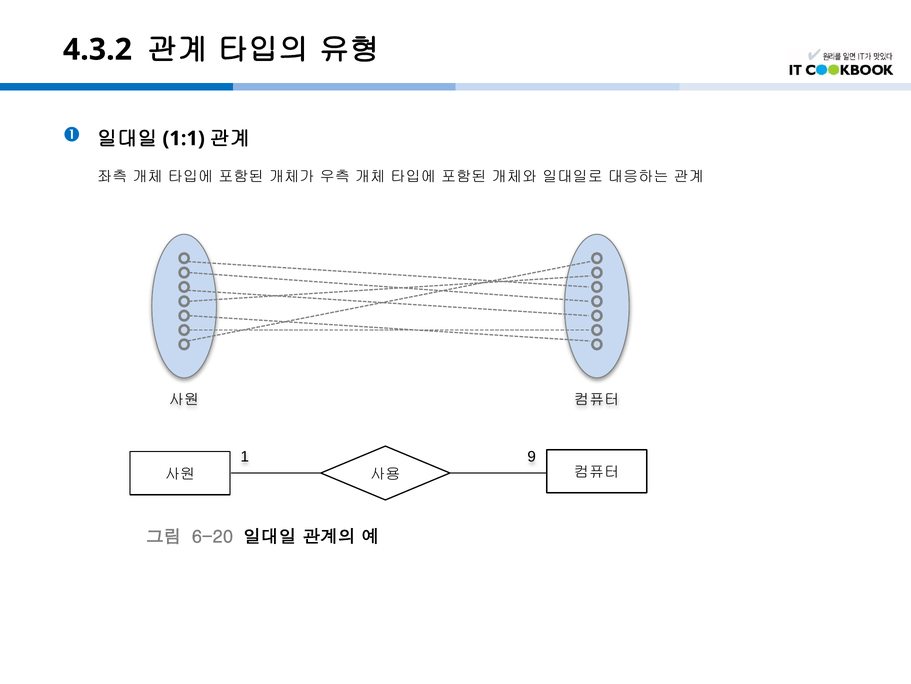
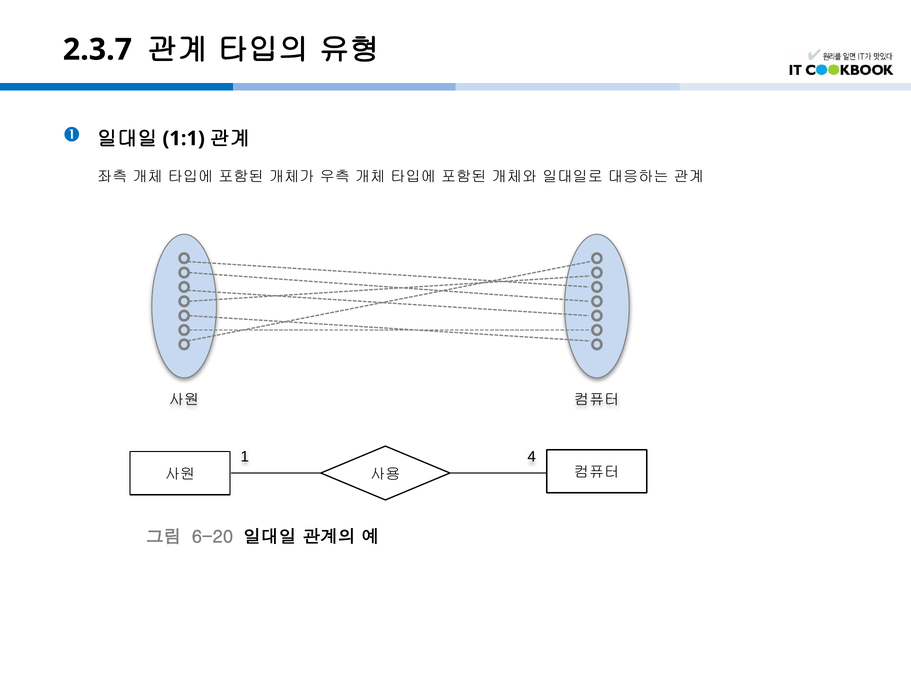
4.3.2: 4.3.2 -> 2.3.7
9: 9 -> 4
